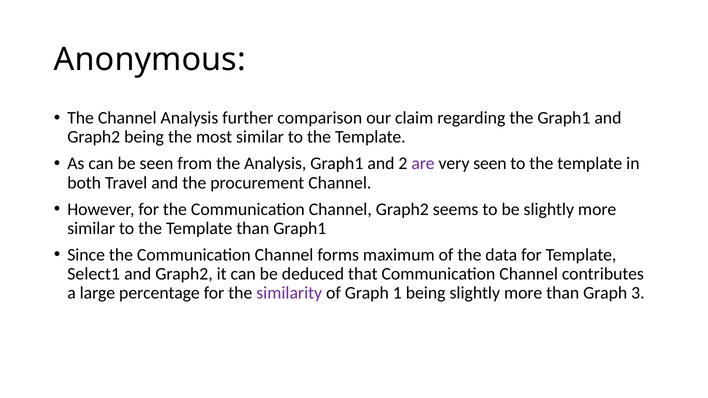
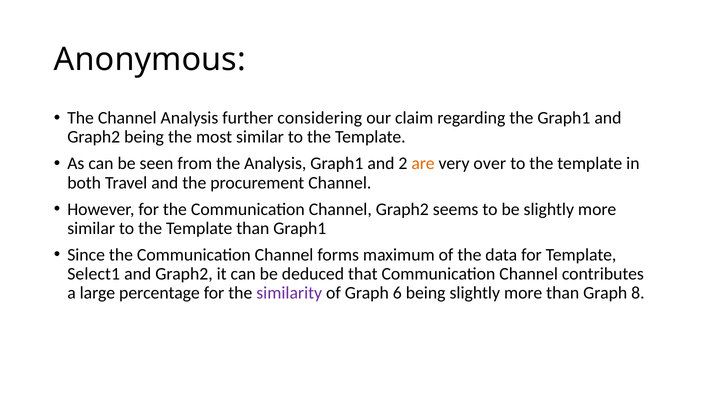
comparison: comparison -> considering
are colour: purple -> orange
very seen: seen -> over
1: 1 -> 6
3: 3 -> 8
